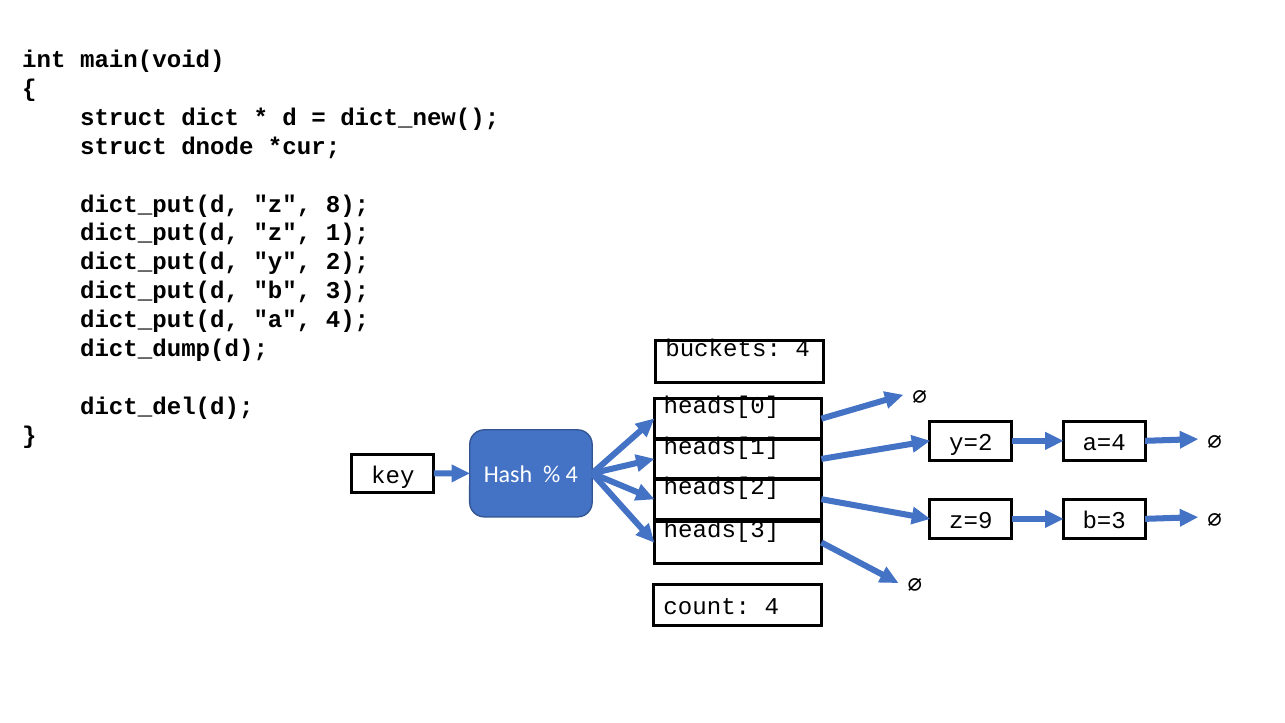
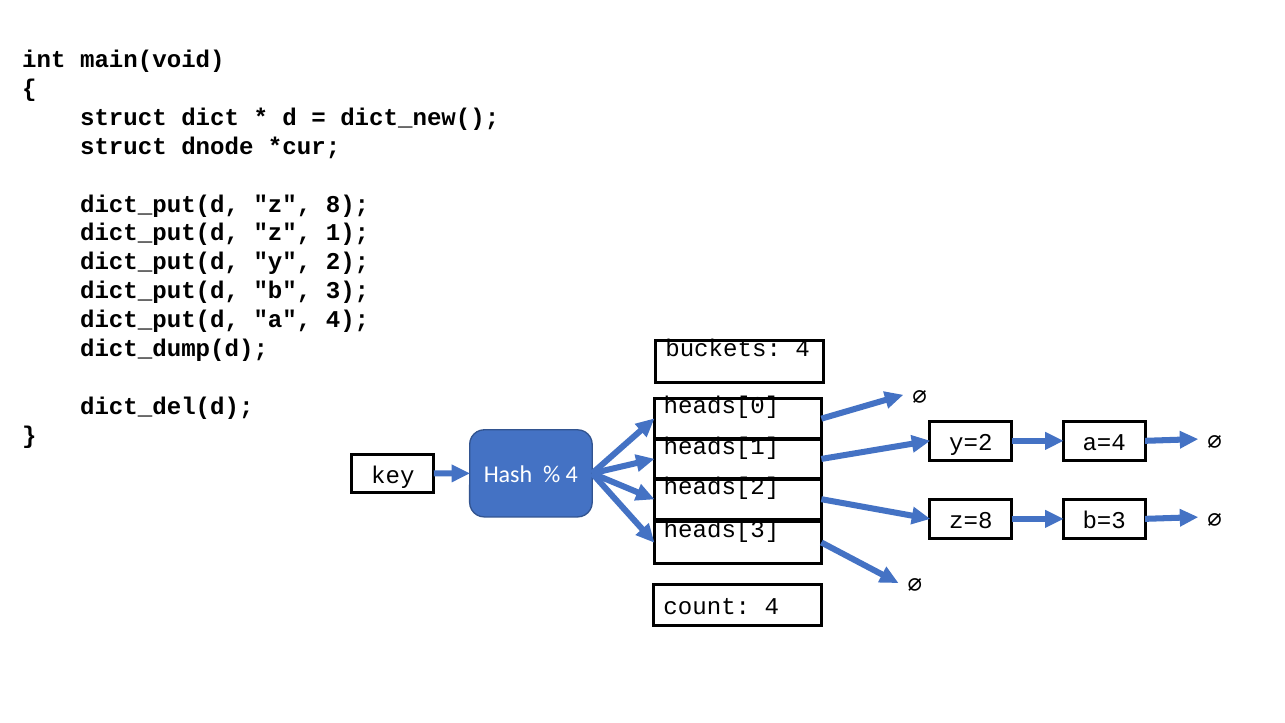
z=9: z=9 -> z=8
